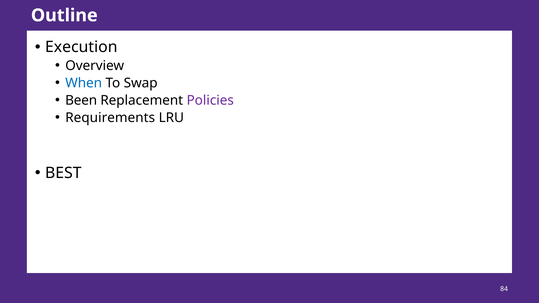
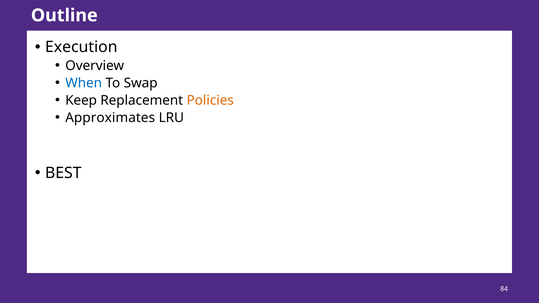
Been: Been -> Keep
Policies colour: purple -> orange
Requirements: Requirements -> Approximates
